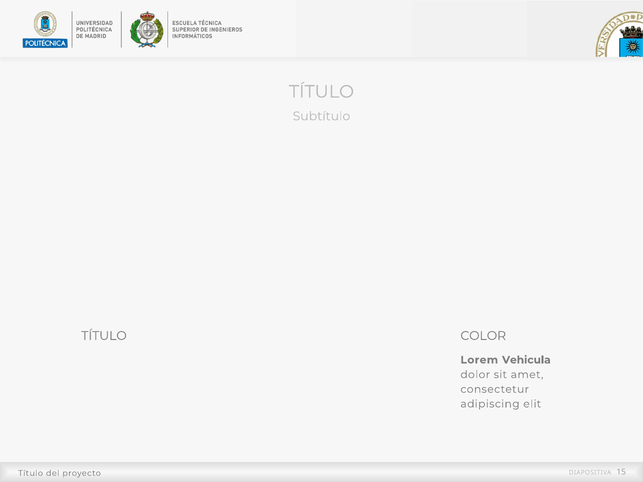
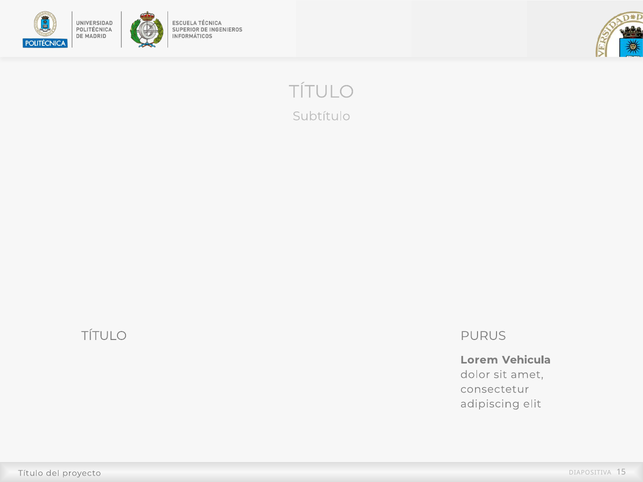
COLOR: COLOR -> PURUS
